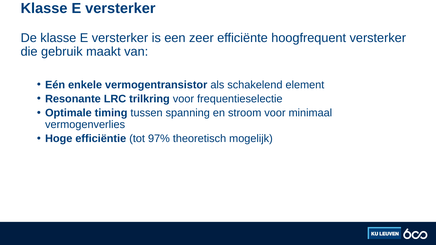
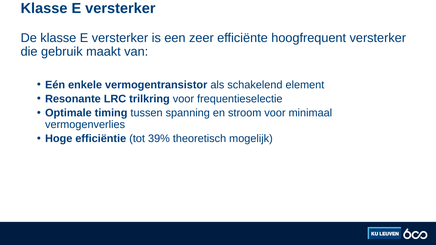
97%: 97% -> 39%
